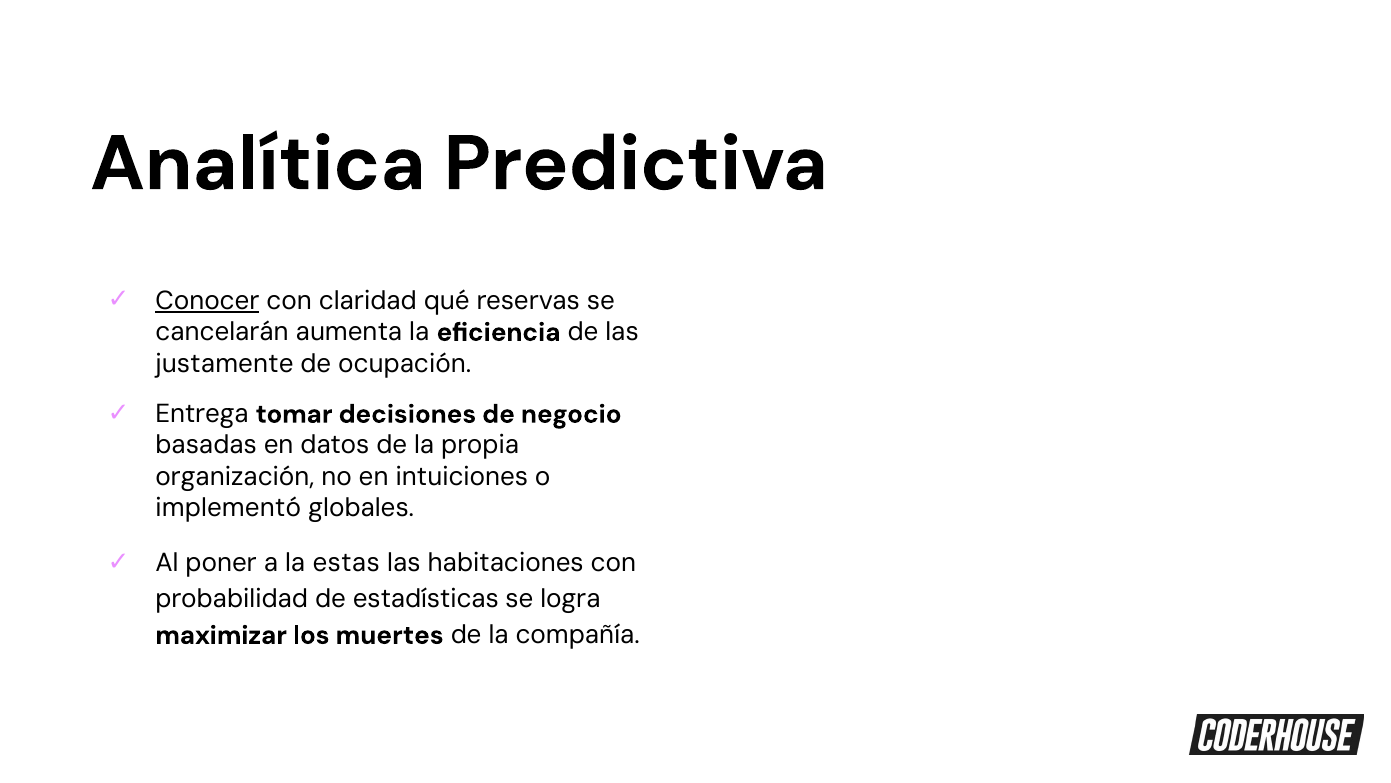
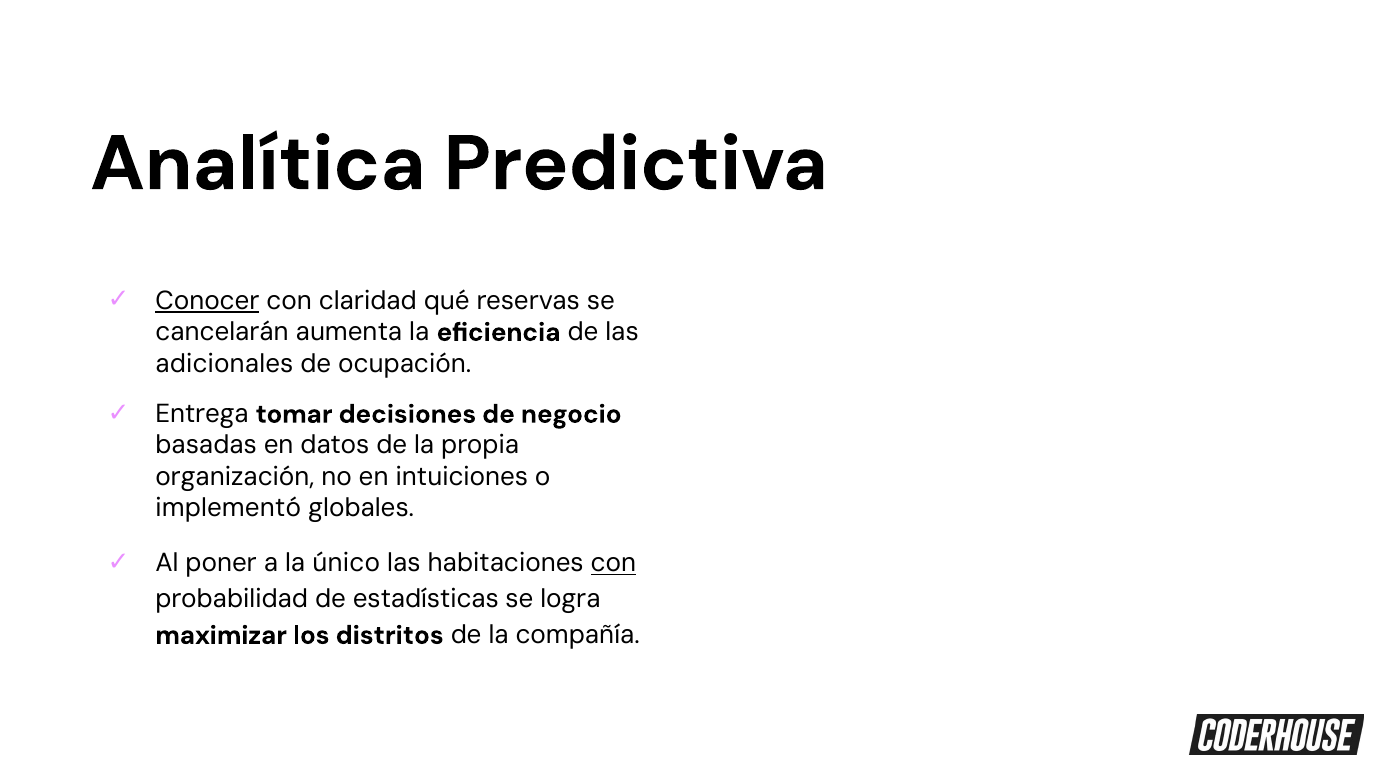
justamente: justamente -> adicionales
estas: estas -> único
con at (613, 563) underline: none -> present
muertes: muertes -> distritos
